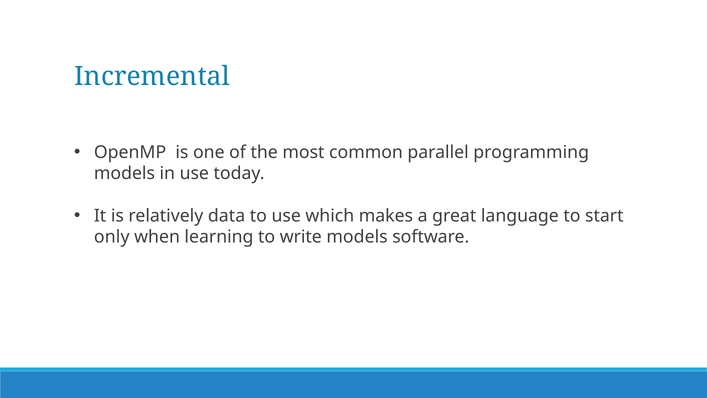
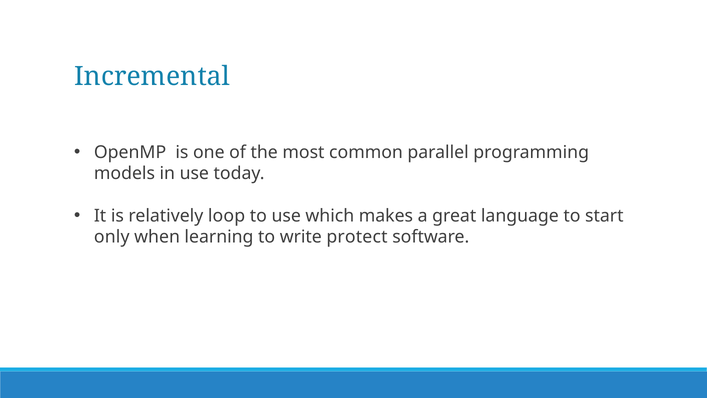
data: data -> loop
write models: models -> protect
